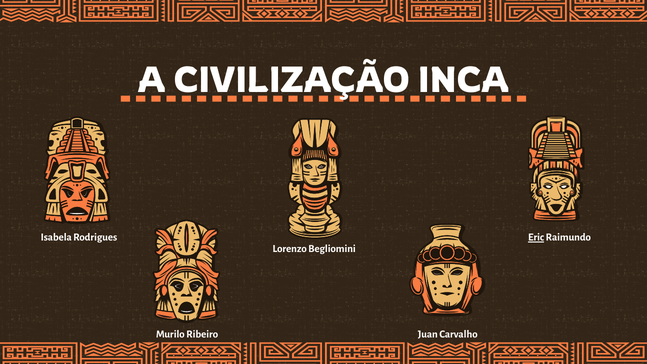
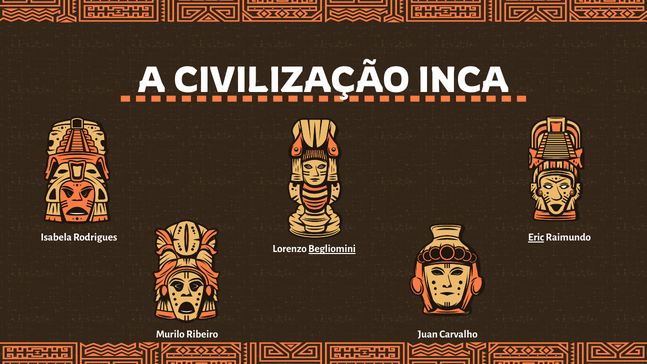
Begliomini underline: none -> present
